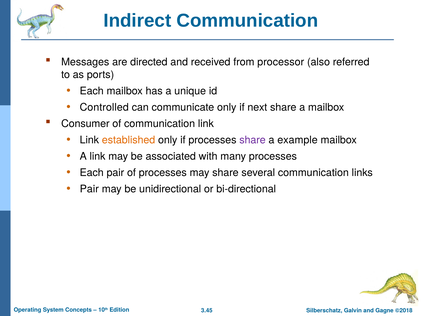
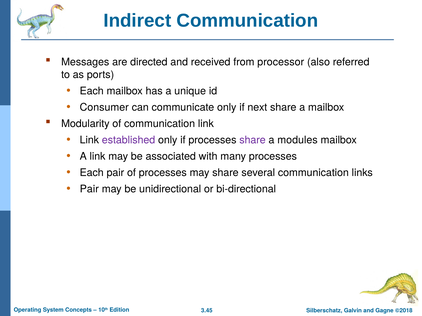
Controlled: Controlled -> Consumer
Consumer: Consumer -> Modularity
established colour: orange -> purple
example: example -> modules
